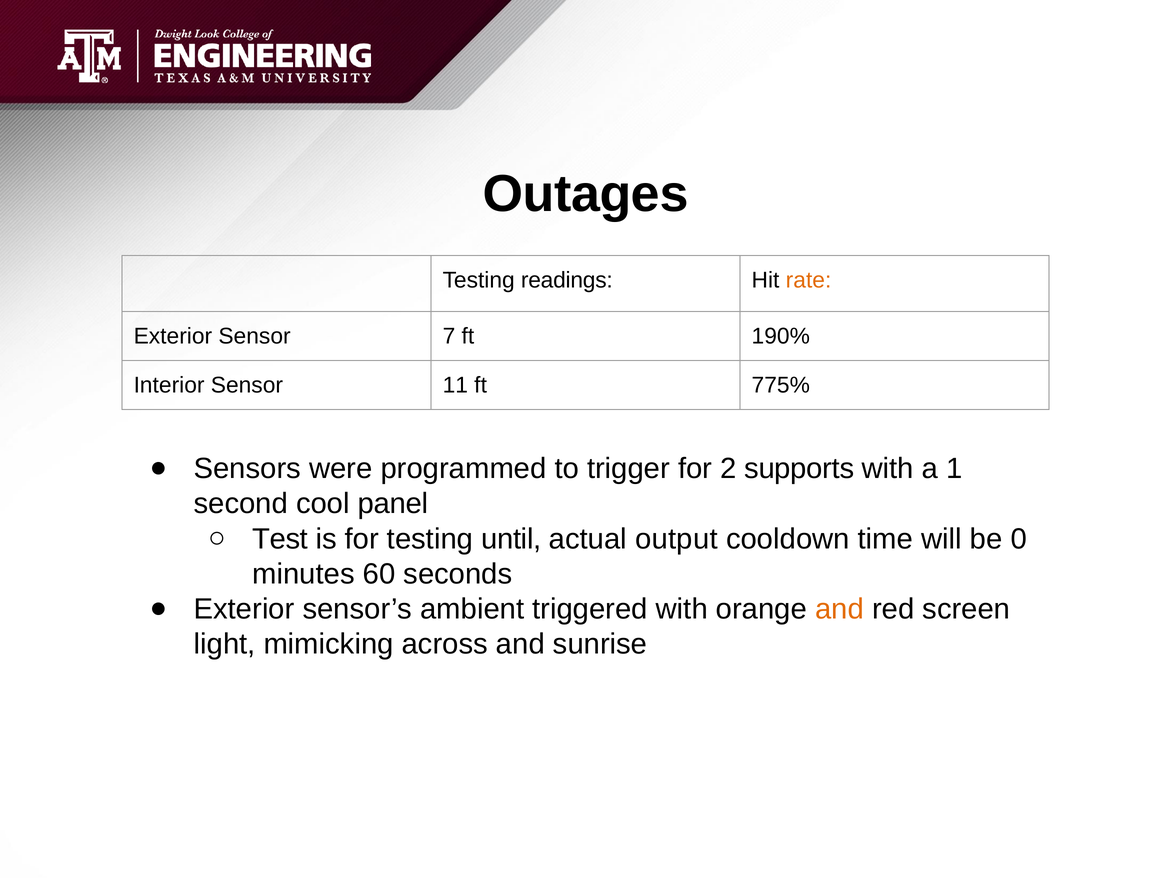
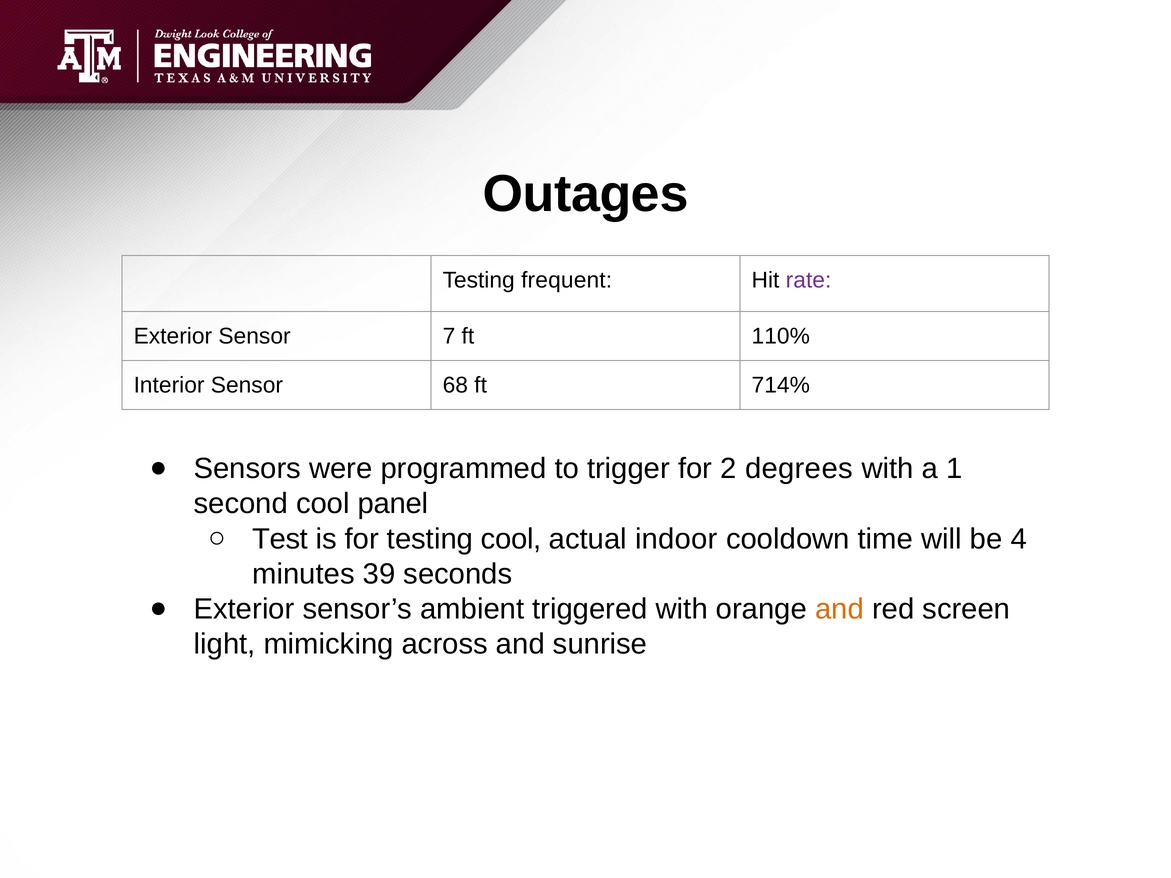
readings: readings -> frequent
rate colour: orange -> purple
190%: 190% -> 110%
11: 11 -> 68
775%: 775% -> 714%
supports: supports -> degrees
testing until: until -> cool
output: output -> indoor
0: 0 -> 4
60: 60 -> 39
